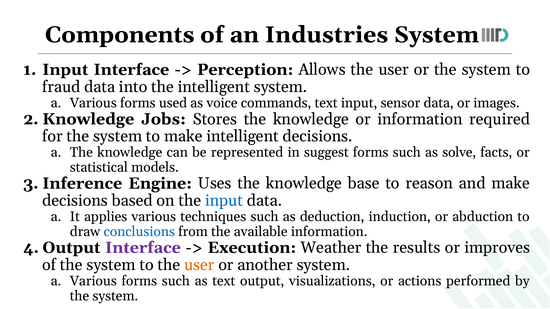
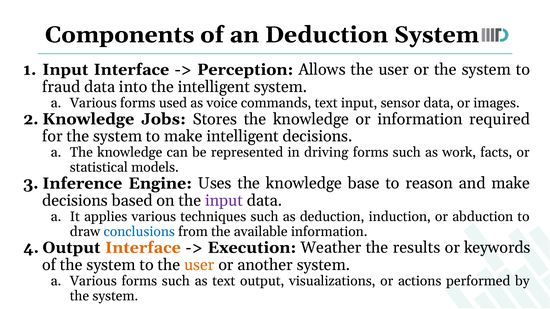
an Industries: Industries -> Deduction
suggest: suggest -> driving
solve: solve -> work
input at (224, 201) colour: blue -> purple
Interface at (143, 248) colour: purple -> orange
improves: improves -> keywords
